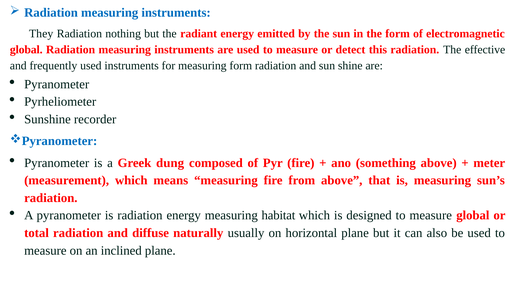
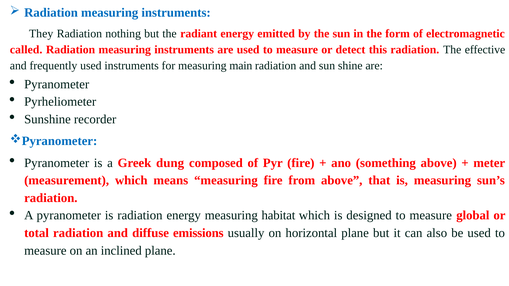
global at (26, 50): global -> called
measuring form: form -> main
naturally: naturally -> emissions
